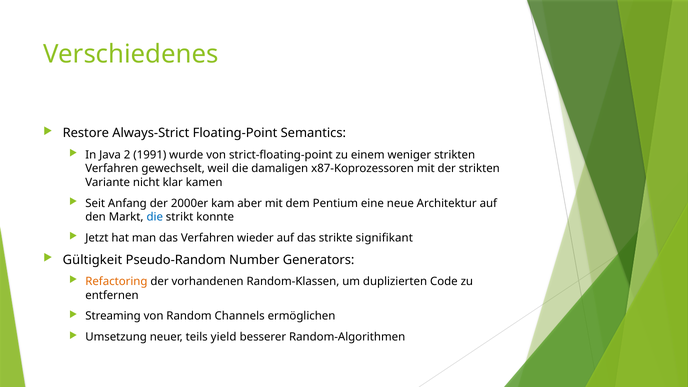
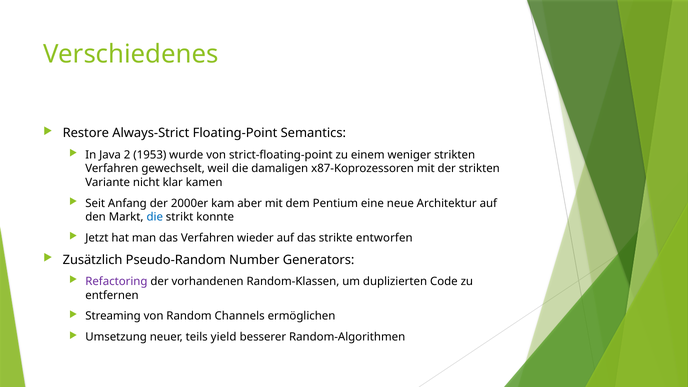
1991: 1991 -> 1953
signifikant: signifikant -> entworfen
Gültigkeit: Gültigkeit -> Zusätzlich
Refactoring colour: orange -> purple
